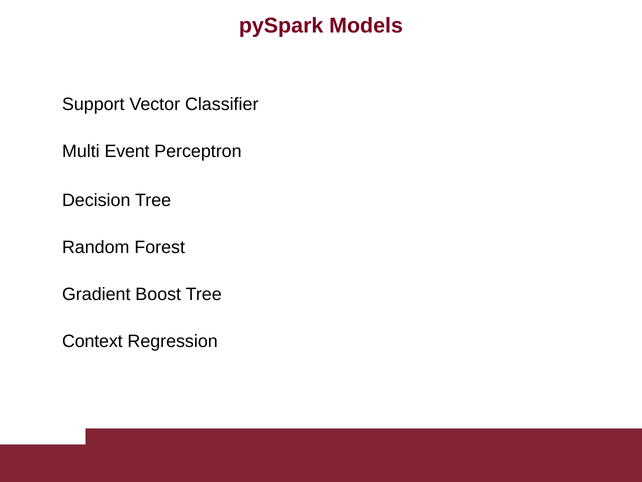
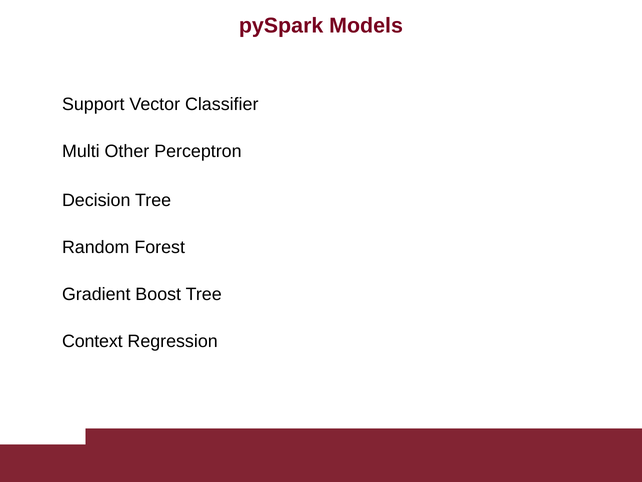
Event: Event -> Other
